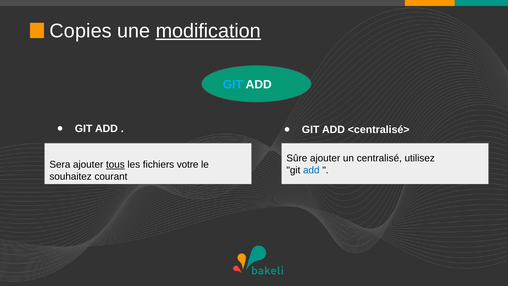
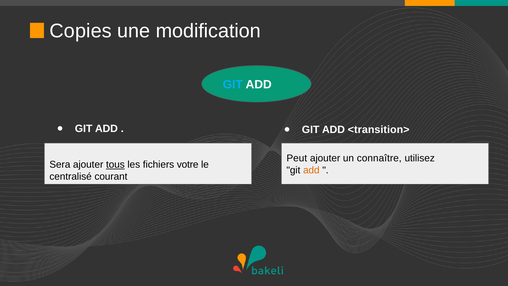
modification underline: present -> none
<centralisé>: <centralisé> -> <transition>
Sûre: Sûre -> Peut
centralisé: centralisé -> connaître
add at (311, 170) colour: blue -> orange
souhaitez: souhaitez -> centralisé
